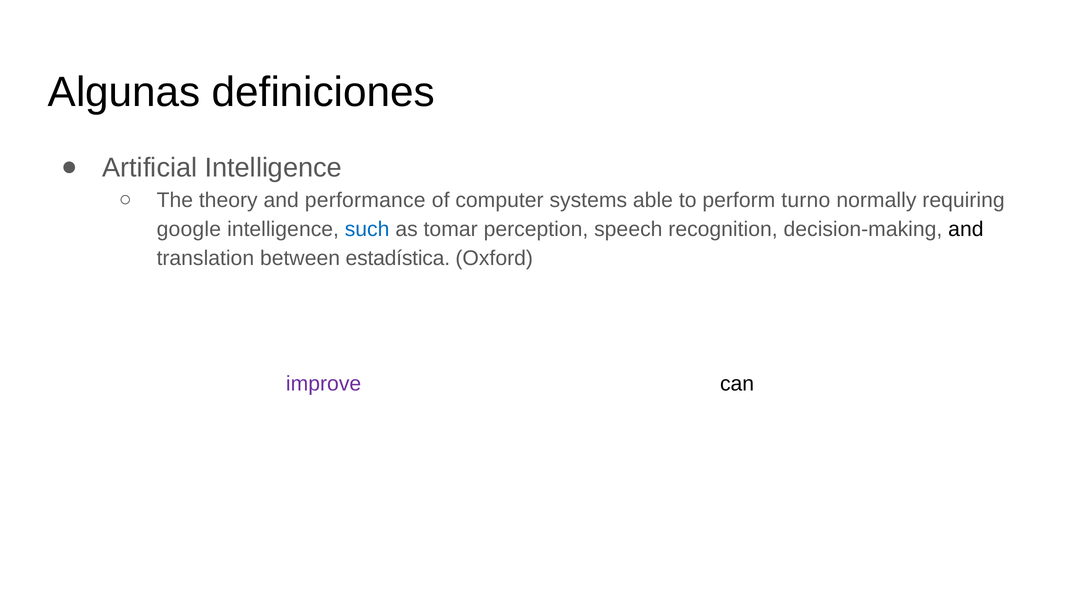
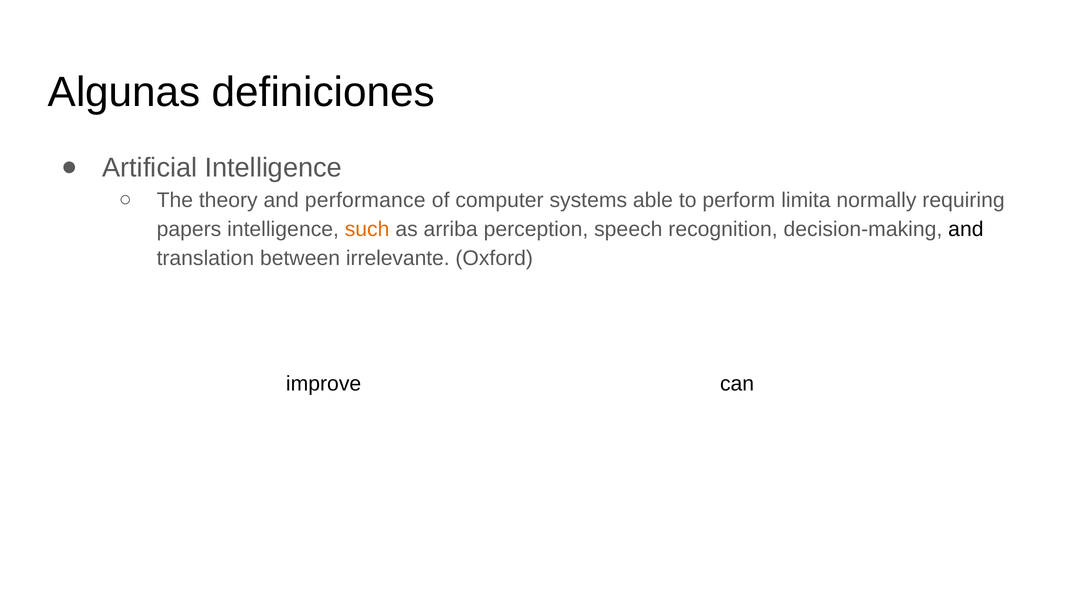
turno: turno -> limita
google: google -> papers
such colour: blue -> orange
tomar: tomar -> arriba
estadística: estadística -> irrelevante
improve colour: purple -> black
